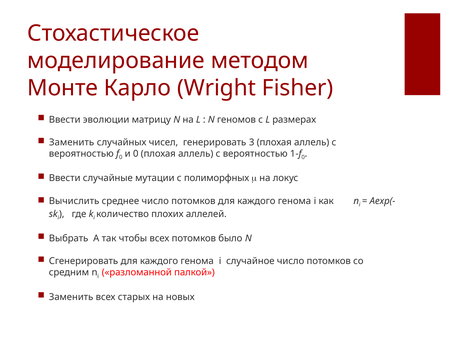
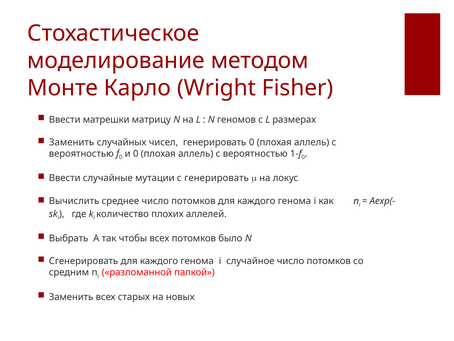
эволюции: эволюции -> матрешки
генерировать 3: 3 -> 0
с полиморфных: полиморфных -> генерировать
